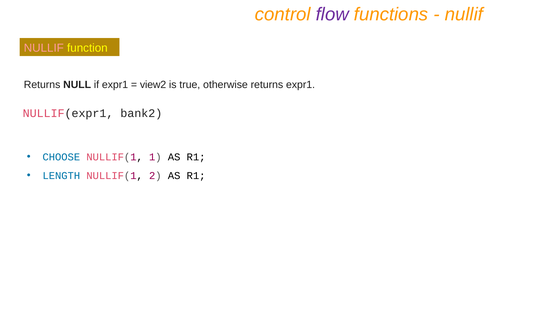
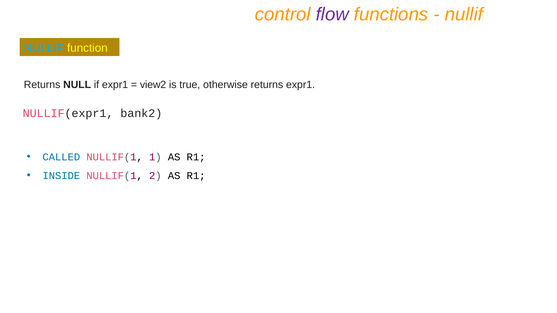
NULLIF at (44, 48) colour: pink -> light blue
CHOOSE: CHOOSE -> CALLED
LENGTH: LENGTH -> INSIDE
